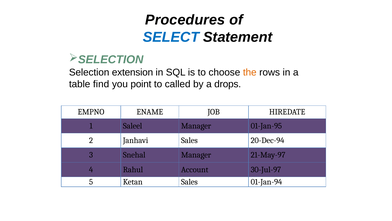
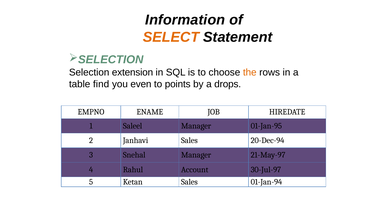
Procedures: Procedures -> Information
SELECT colour: blue -> orange
point: point -> even
called: called -> points
